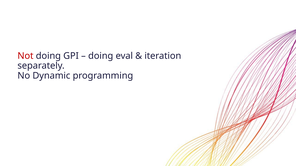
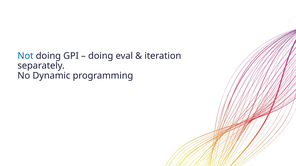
Not colour: red -> blue
